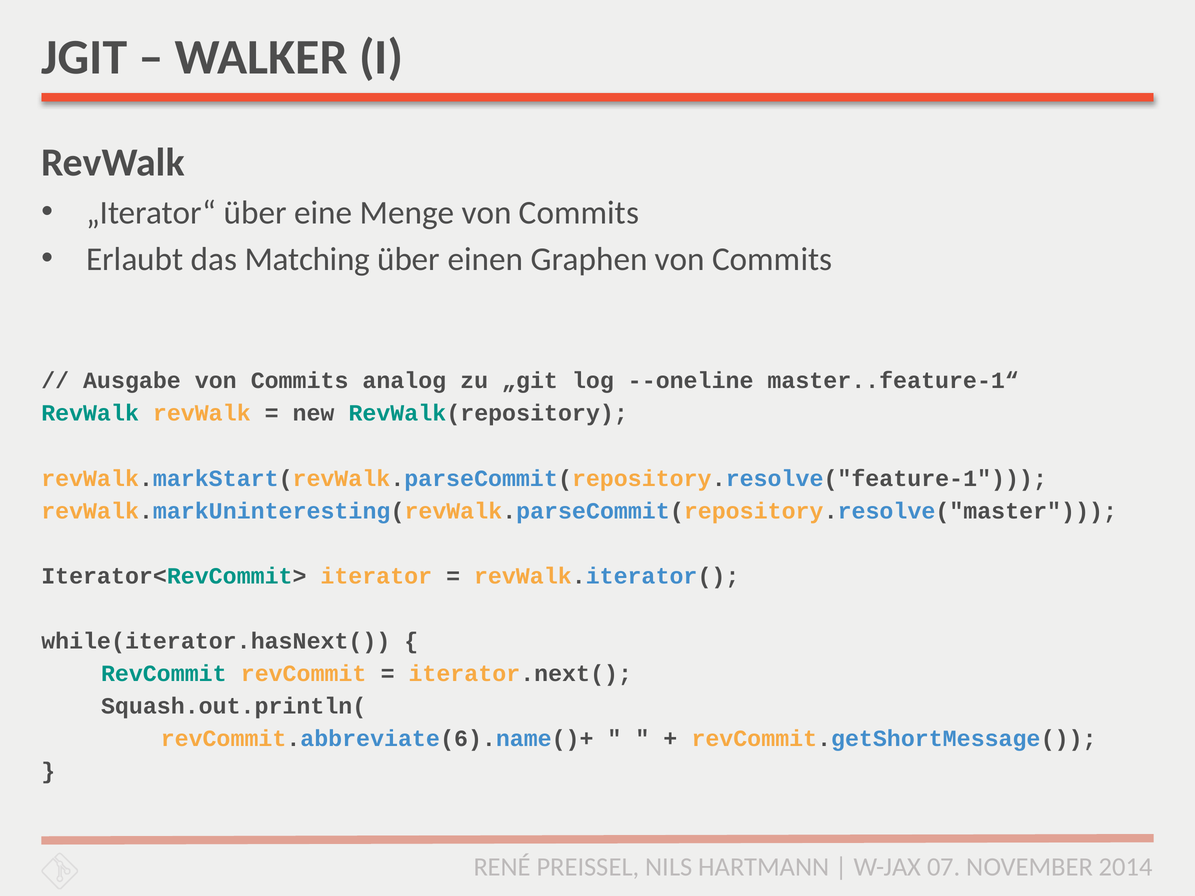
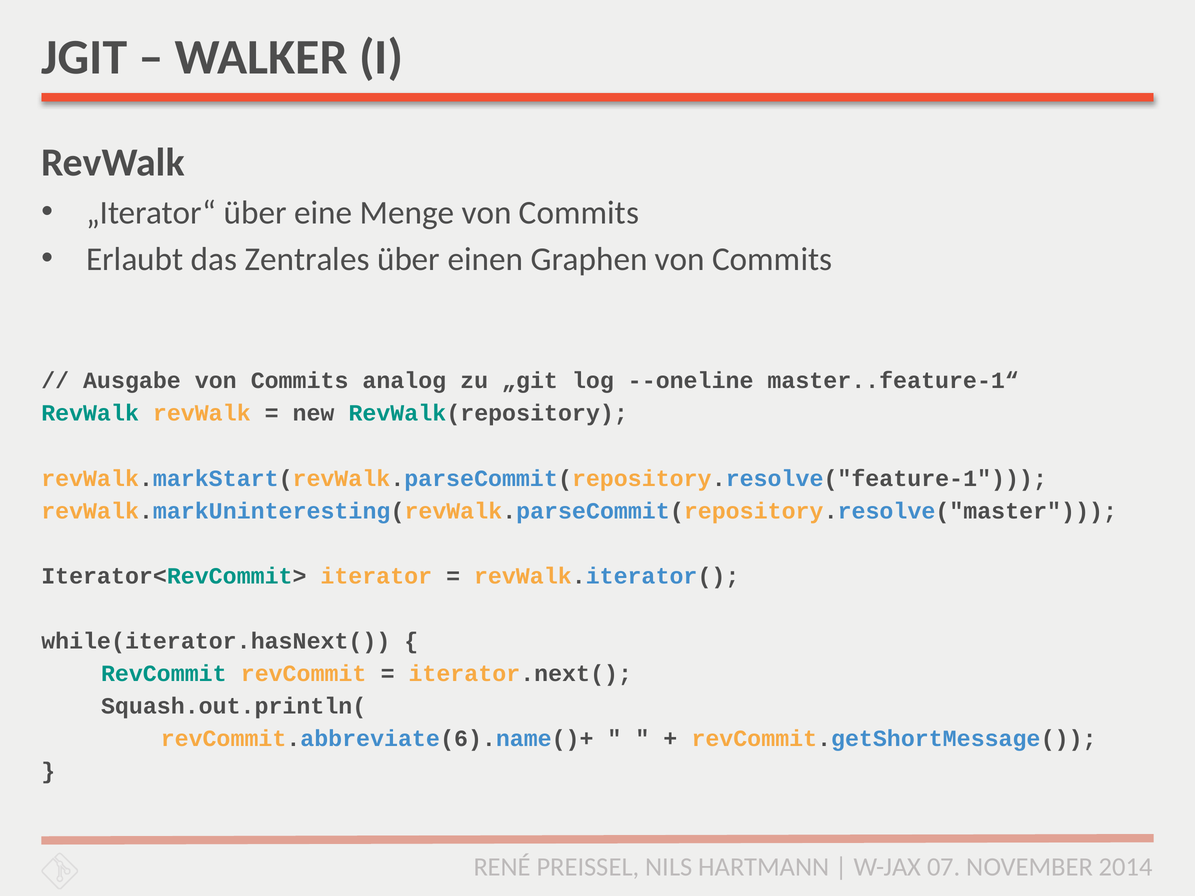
Matching: Matching -> Zentrales
